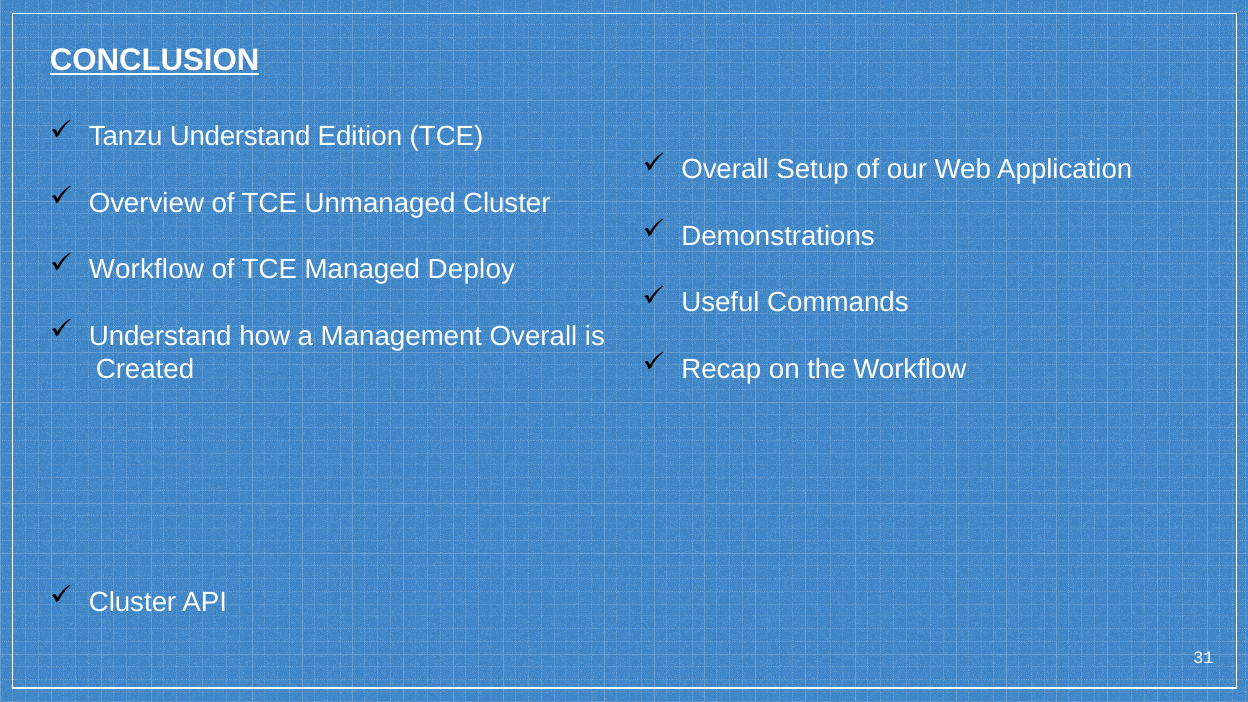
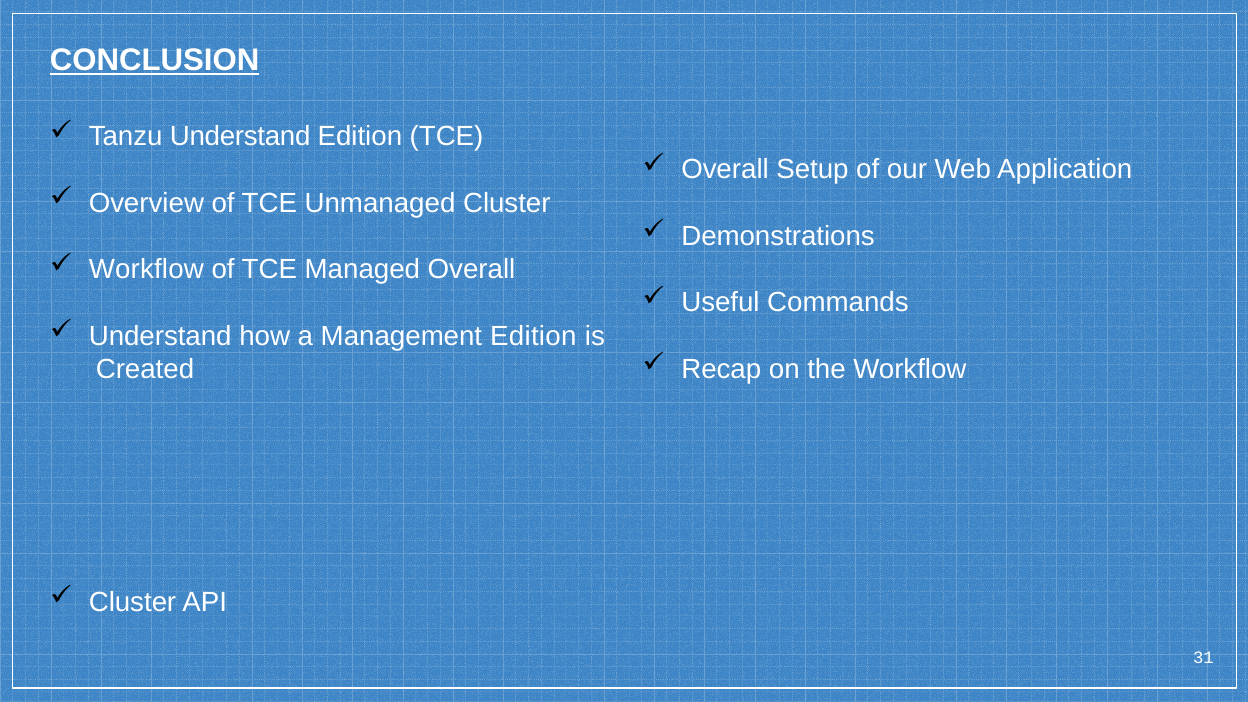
Managed Deploy: Deploy -> Overall
Management Overall: Overall -> Edition
